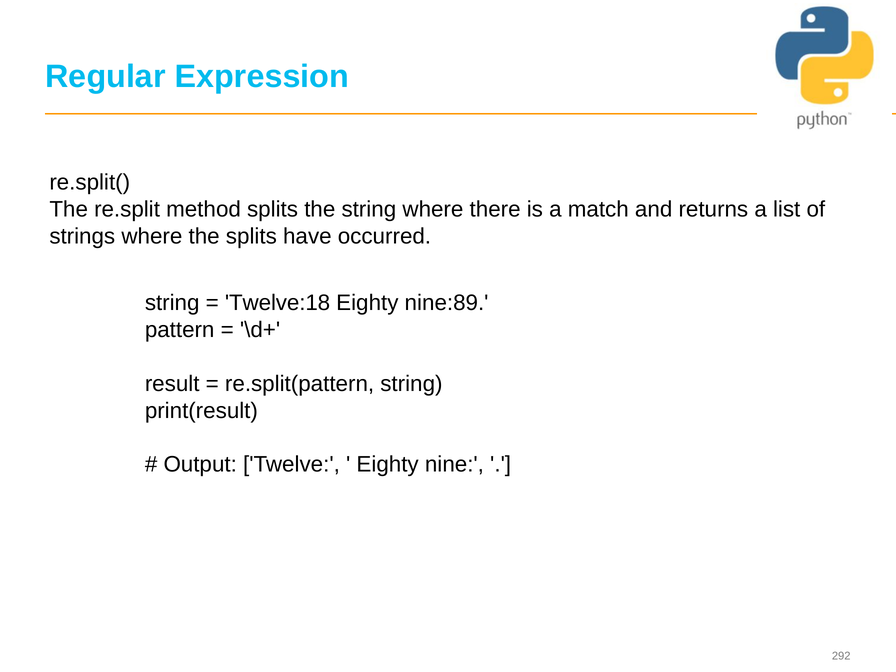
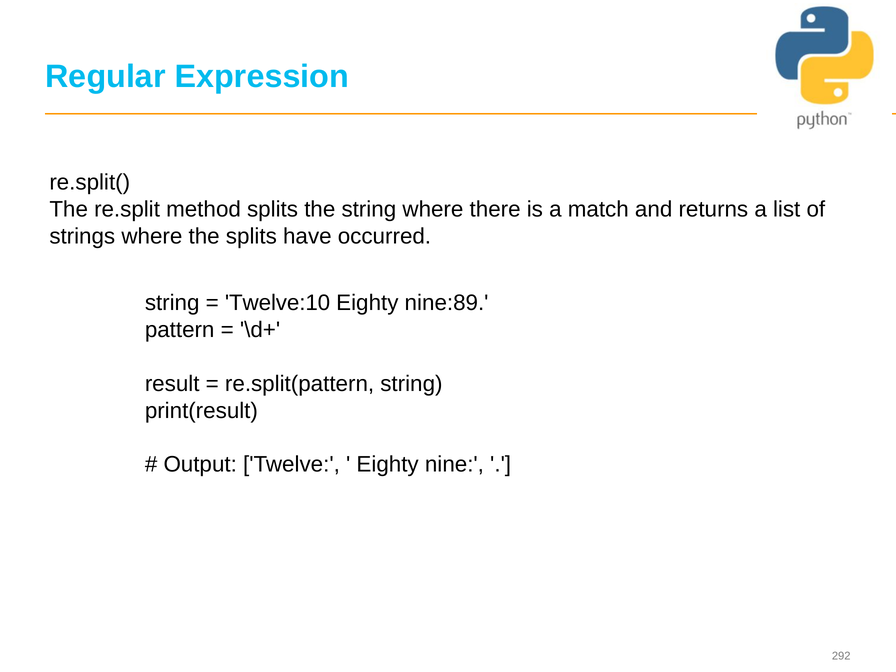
Twelve:18: Twelve:18 -> Twelve:10
